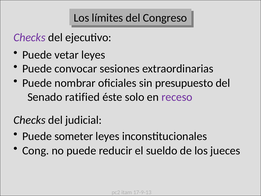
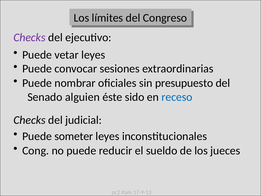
ratified: ratified -> alguien
solo: solo -> sido
receso colour: purple -> blue
